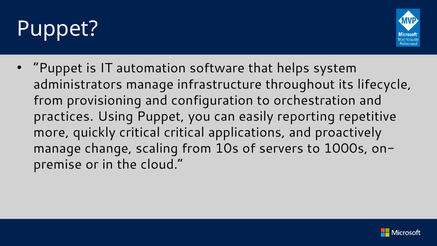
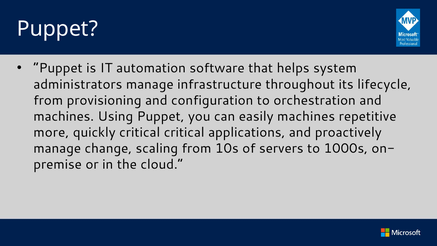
practices at (64, 116): practices -> machines
easily reporting: reporting -> machines
